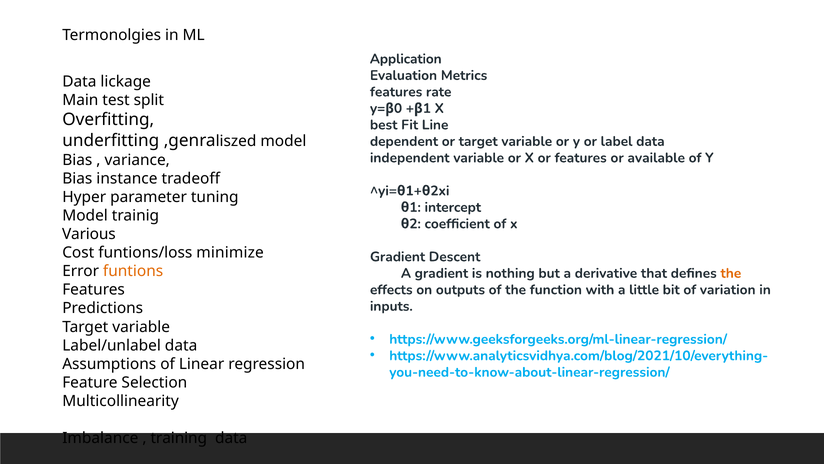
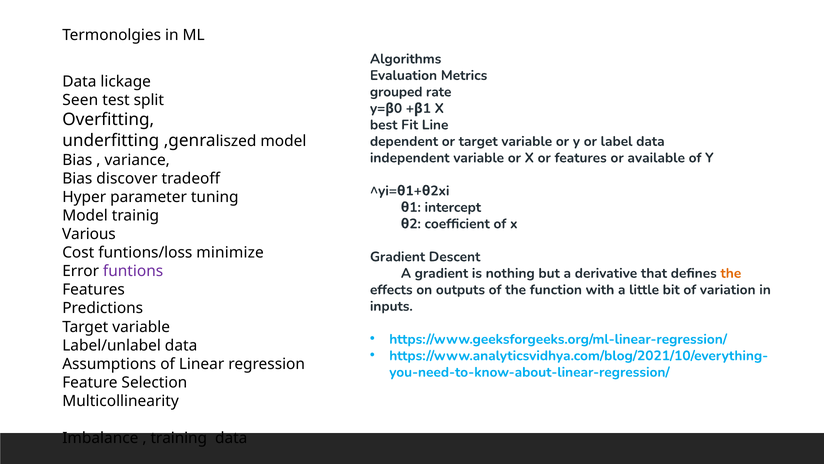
Application: Application -> Algorithms
features at (396, 92): features -> grouped
Main: Main -> Seen
instance: instance -> discover
funtions colour: orange -> purple
